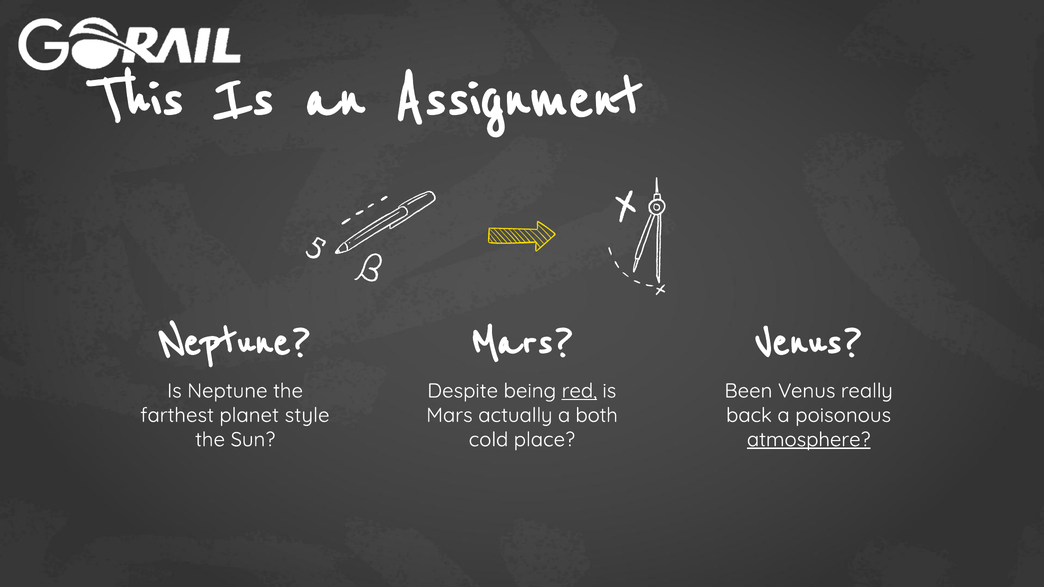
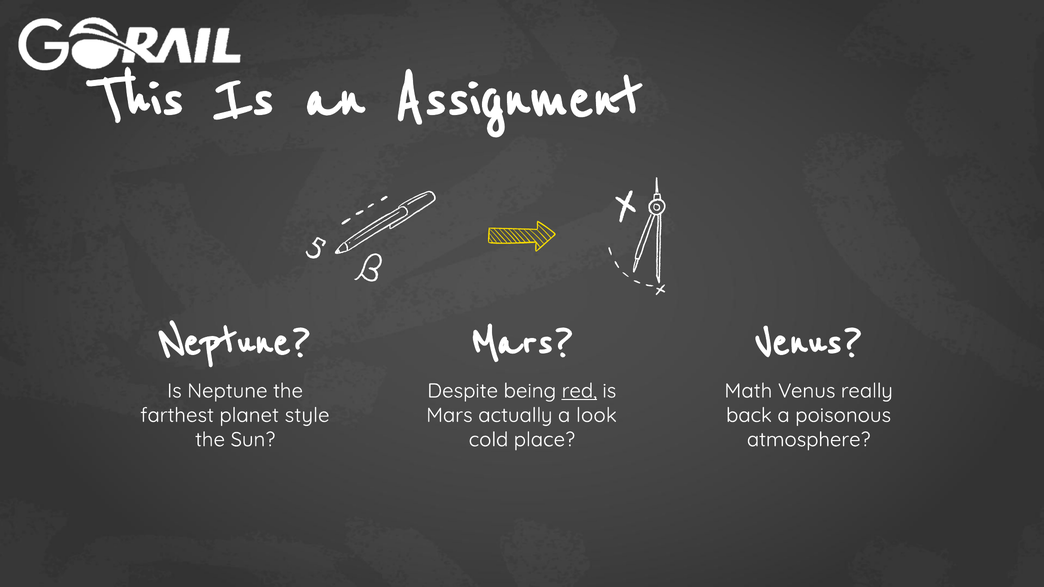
Been: Been -> Math
both: both -> look
atmosphere underline: present -> none
